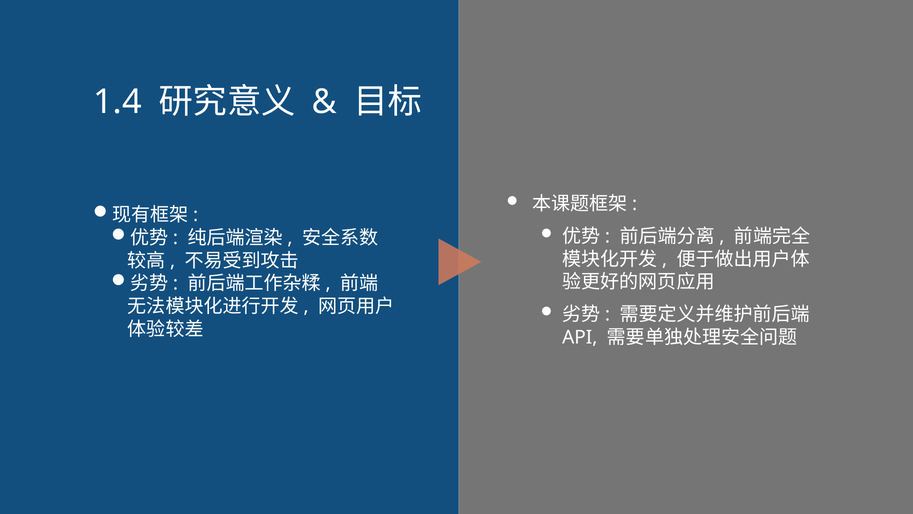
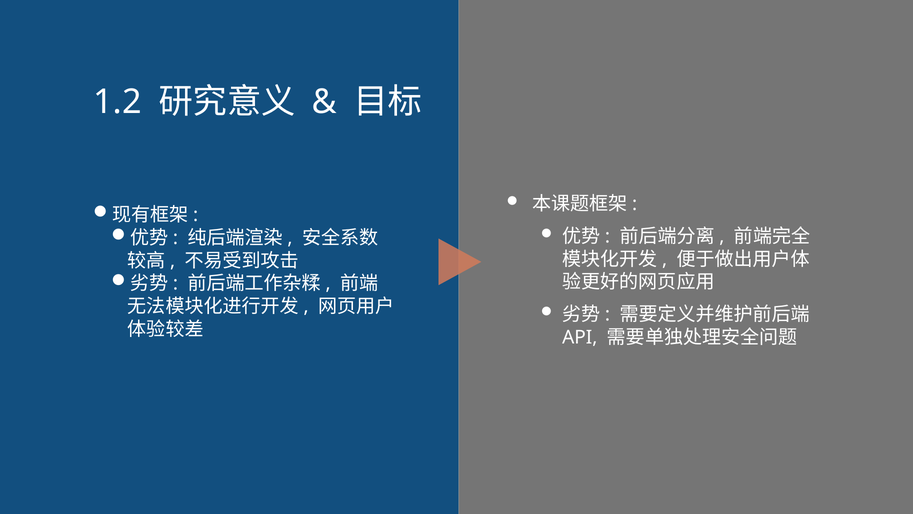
1.4: 1.4 -> 1.2
